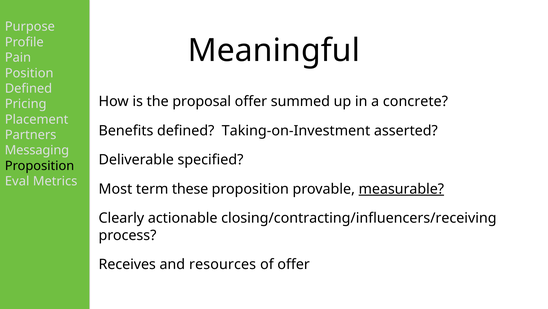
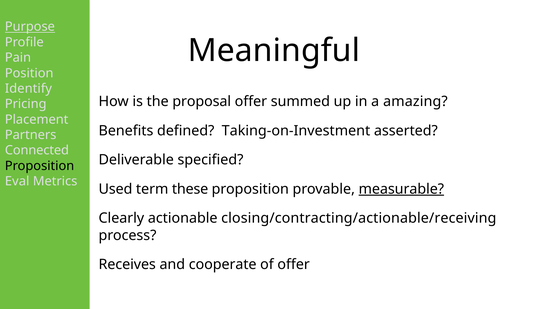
Purpose underline: none -> present
Defined at (28, 88): Defined -> Identify
concrete: concrete -> amazing
Messaging: Messaging -> Connected
Most: Most -> Used
closing/contracting/influencers/receiving: closing/contracting/influencers/receiving -> closing/contracting/actionable/receiving
resources: resources -> cooperate
